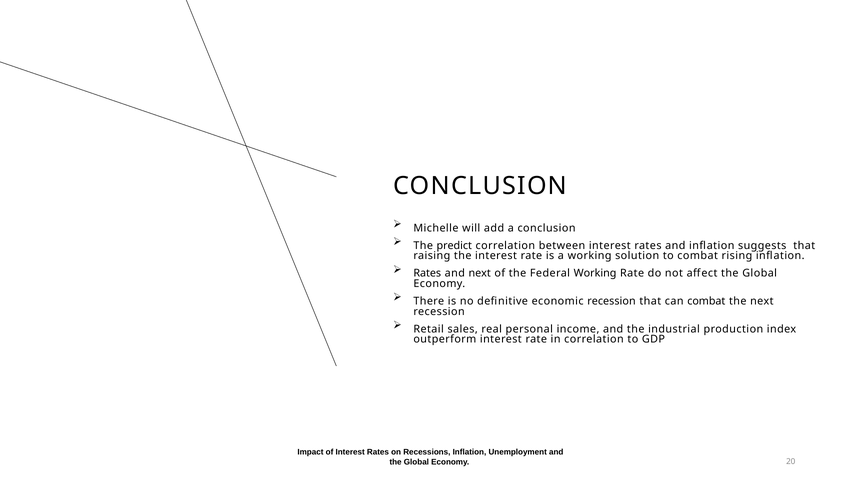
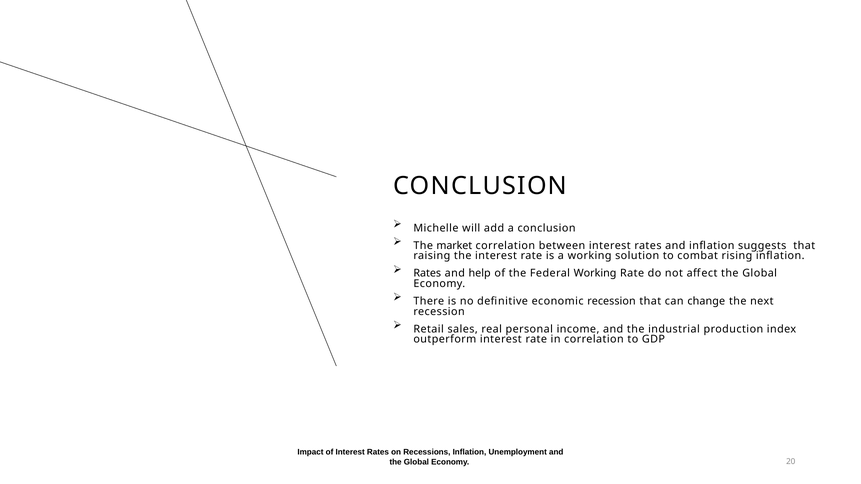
predict: predict -> market
and next: next -> help
can combat: combat -> change
